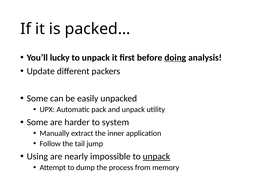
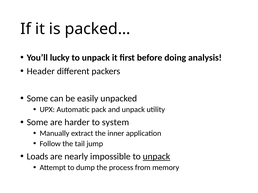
doing underline: present -> none
Update: Update -> Header
Using: Using -> Loads
